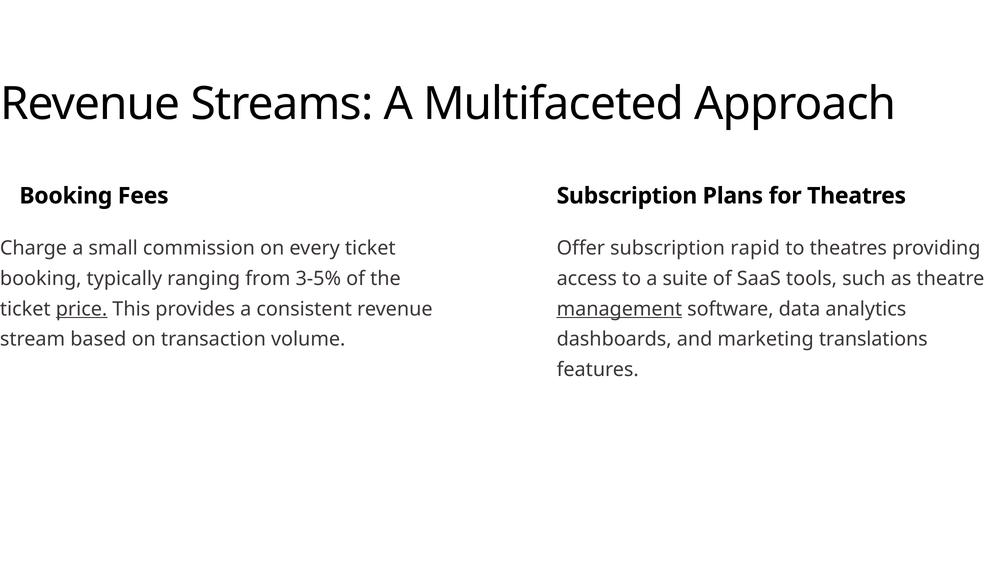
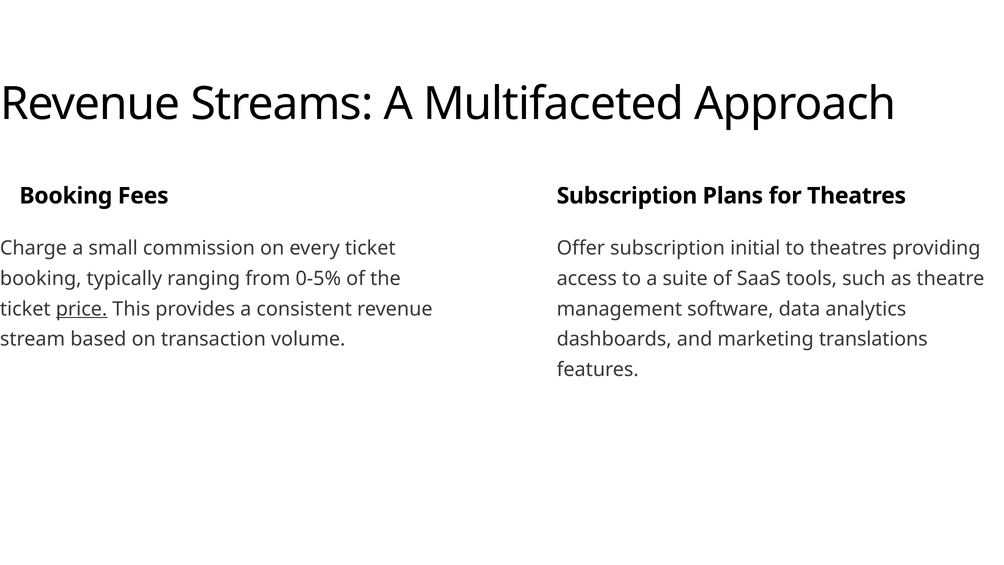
rapid: rapid -> initial
3-5%: 3-5% -> 0-5%
management underline: present -> none
